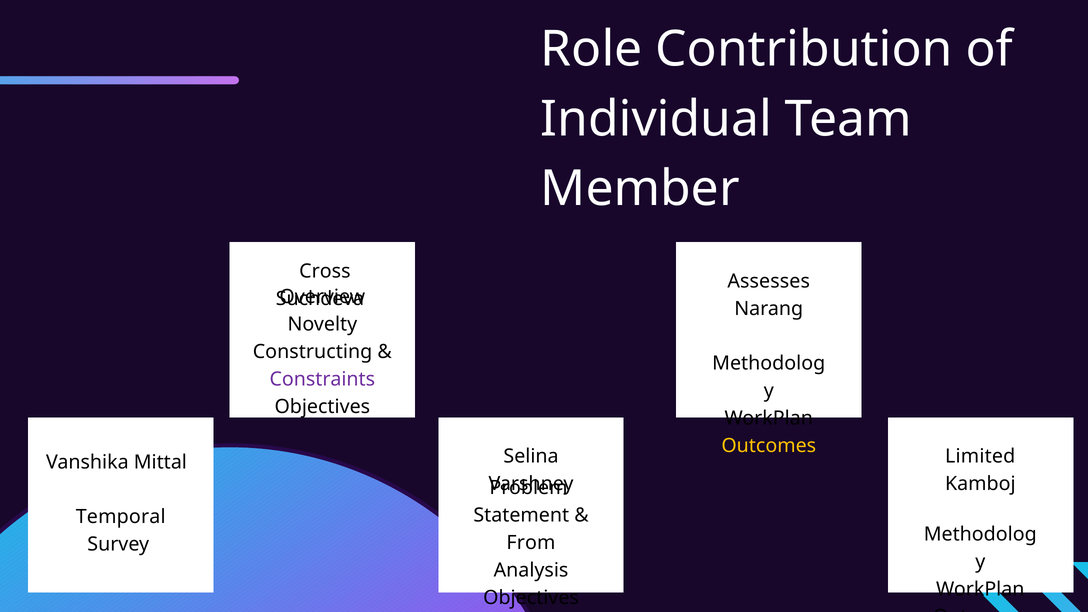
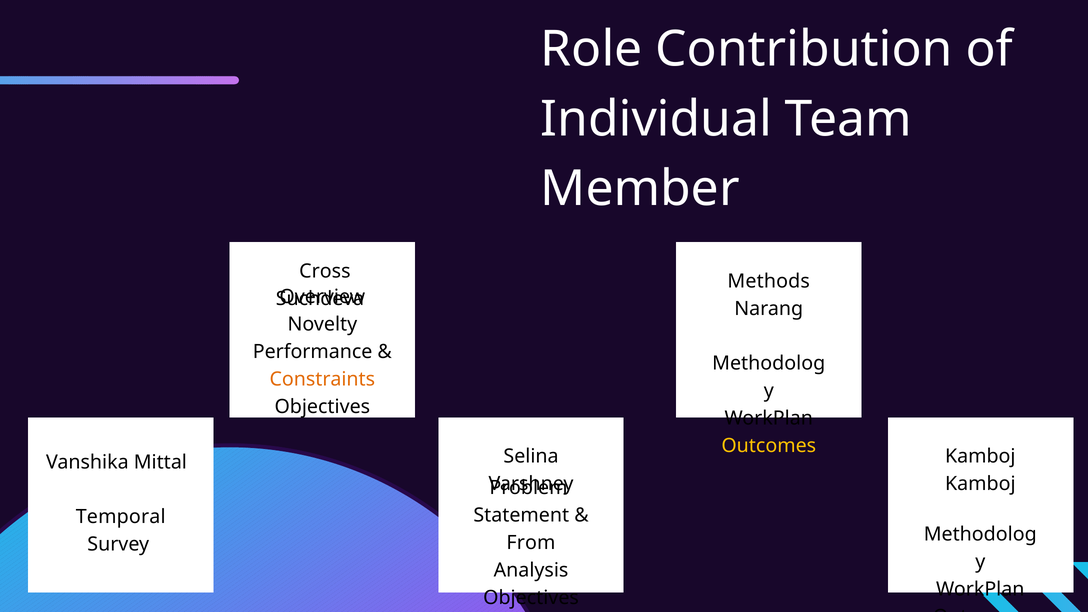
Assesses: Assesses -> Methods
Constructing: Constructing -> Performance
Constraints colour: purple -> orange
Limited at (980, 456): Limited -> Kamboj
